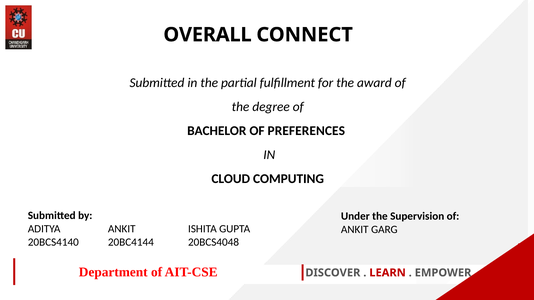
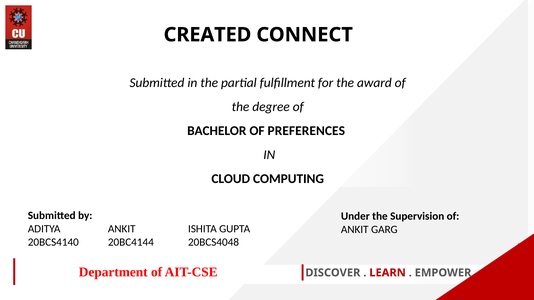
OVERALL: OVERALL -> CREATED
